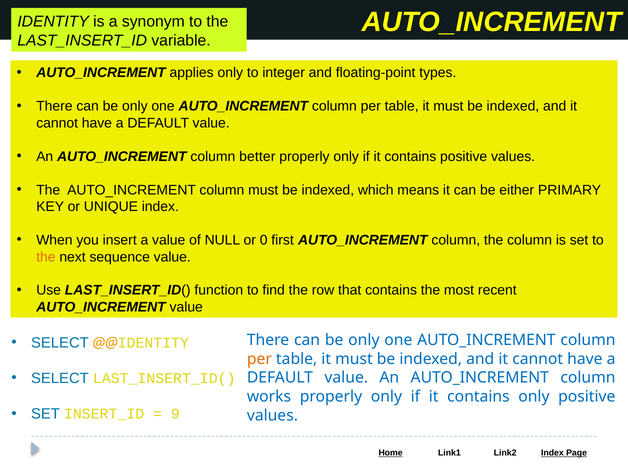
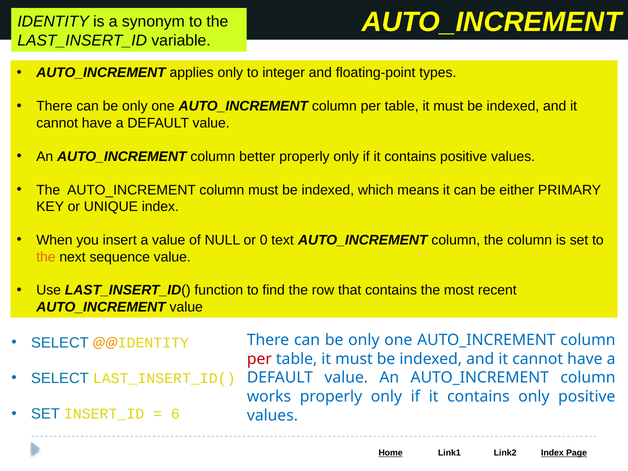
first: first -> text
per at (259, 359) colour: orange -> red
9: 9 -> 6
